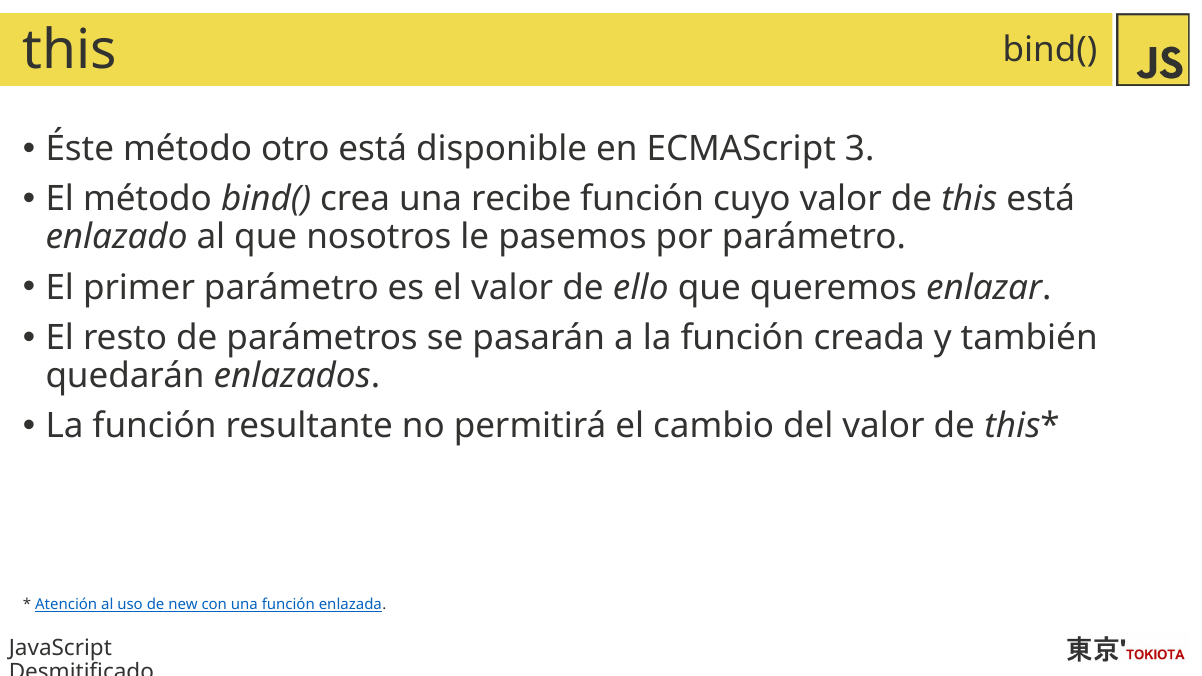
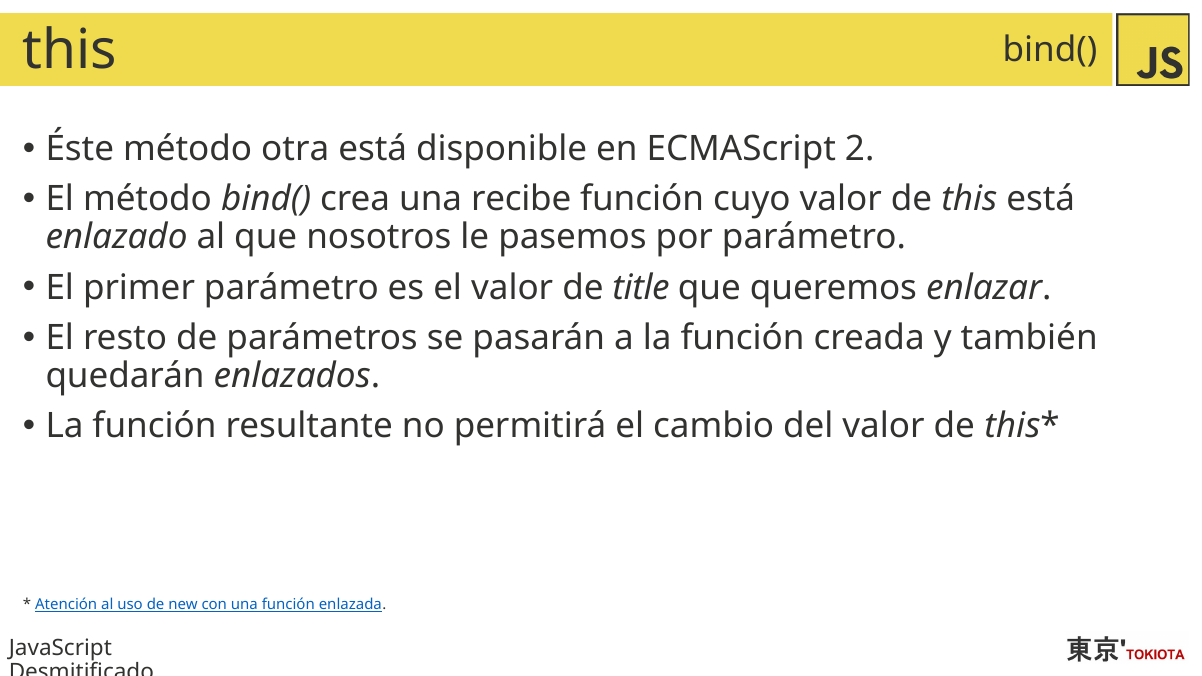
otro: otro -> otra
3: 3 -> 2
ello: ello -> title
